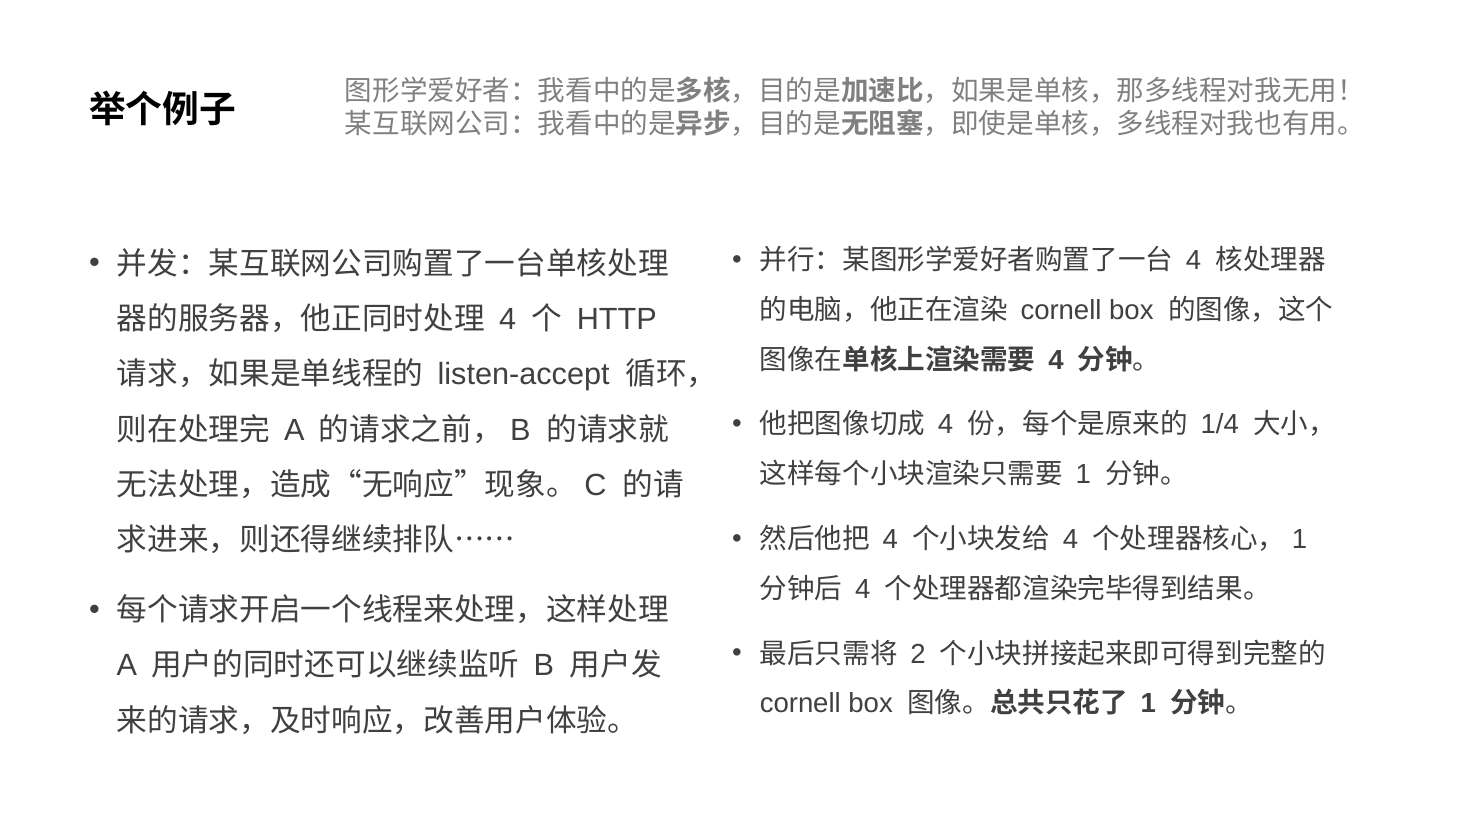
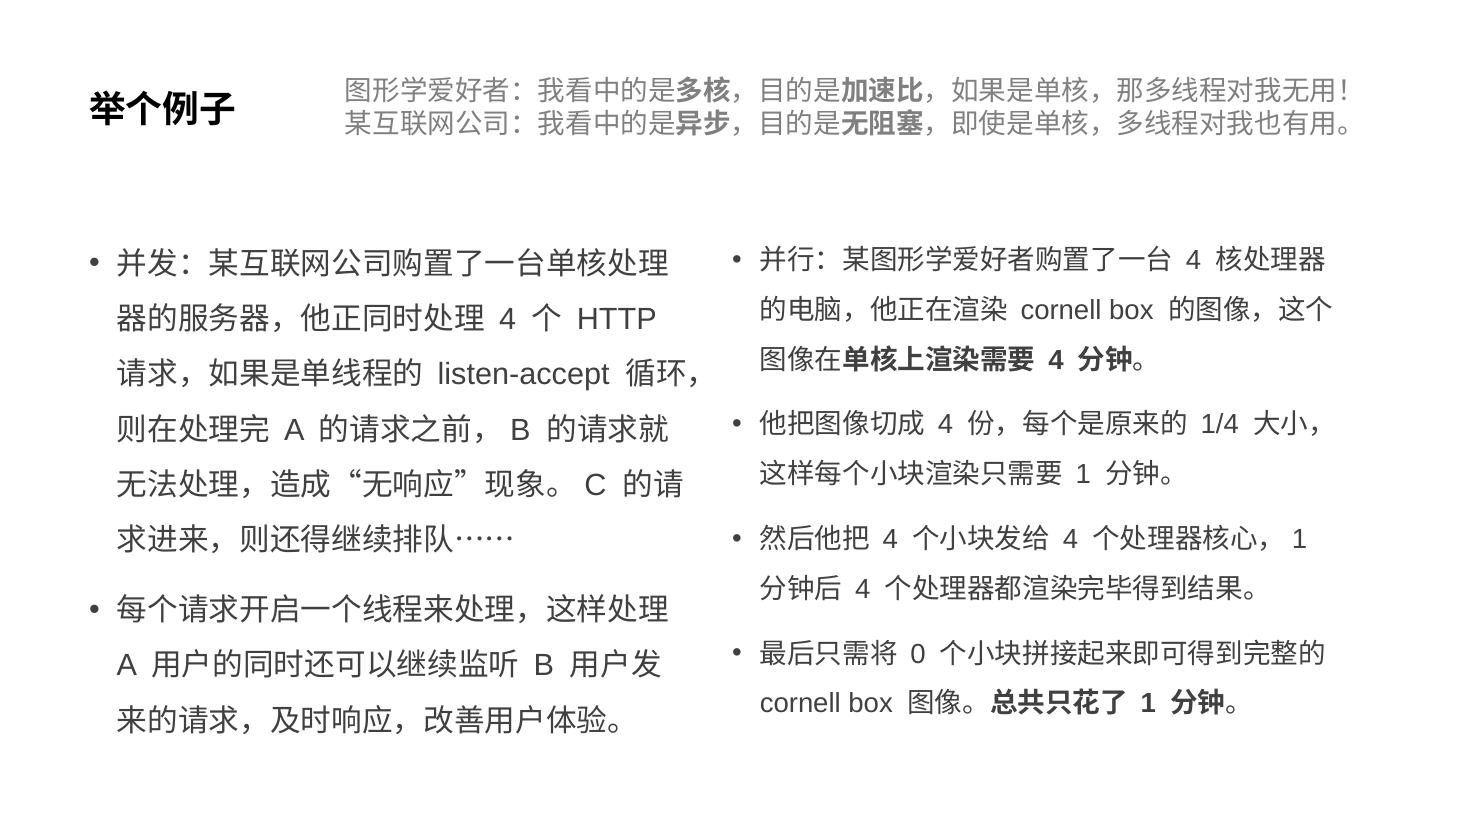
2: 2 -> 0
